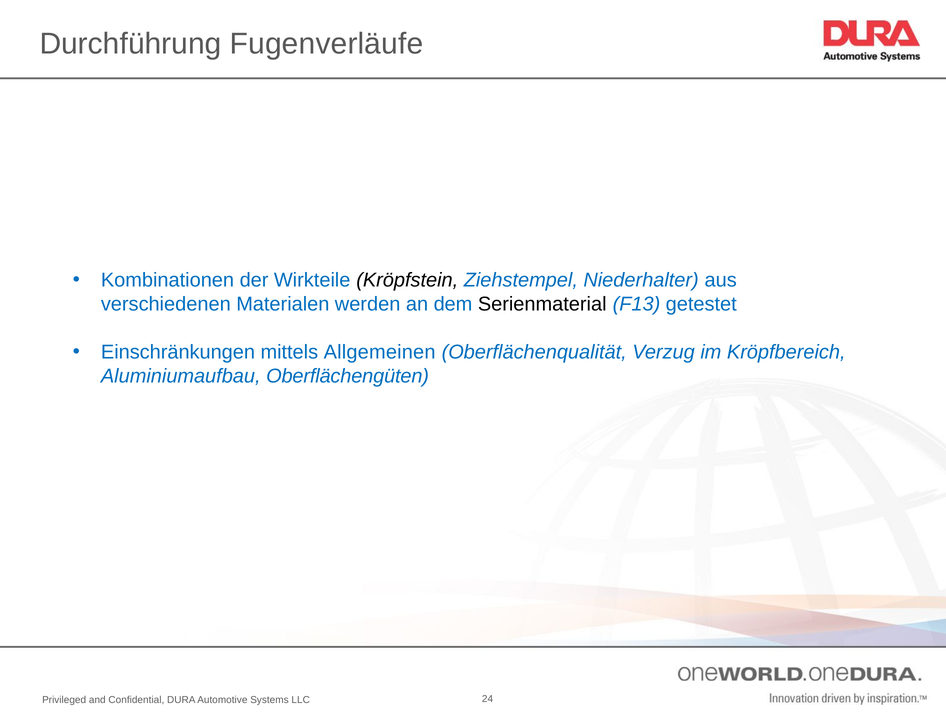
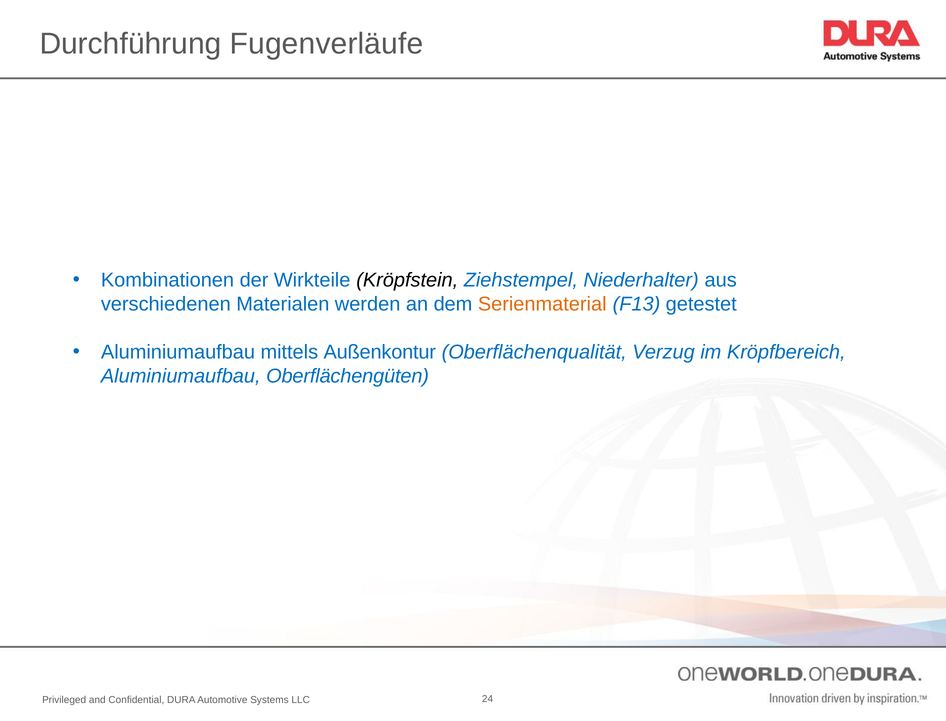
Serienmaterial colour: black -> orange
Einschränkungen at (178, 352): Einschränkungen -> Aluminiumaufbau
Allgemeinen: Allgemeinen -> Außenkontur
